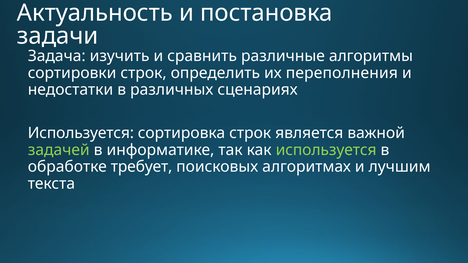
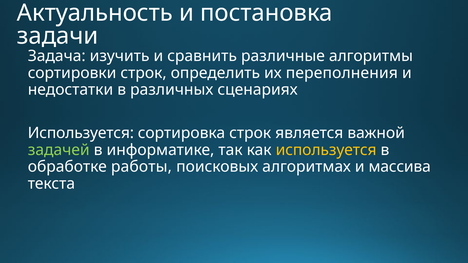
используется at (326, 150) colour: light green -> yellow
требует: требует -> работы
лучшим: лучшим -> массива
